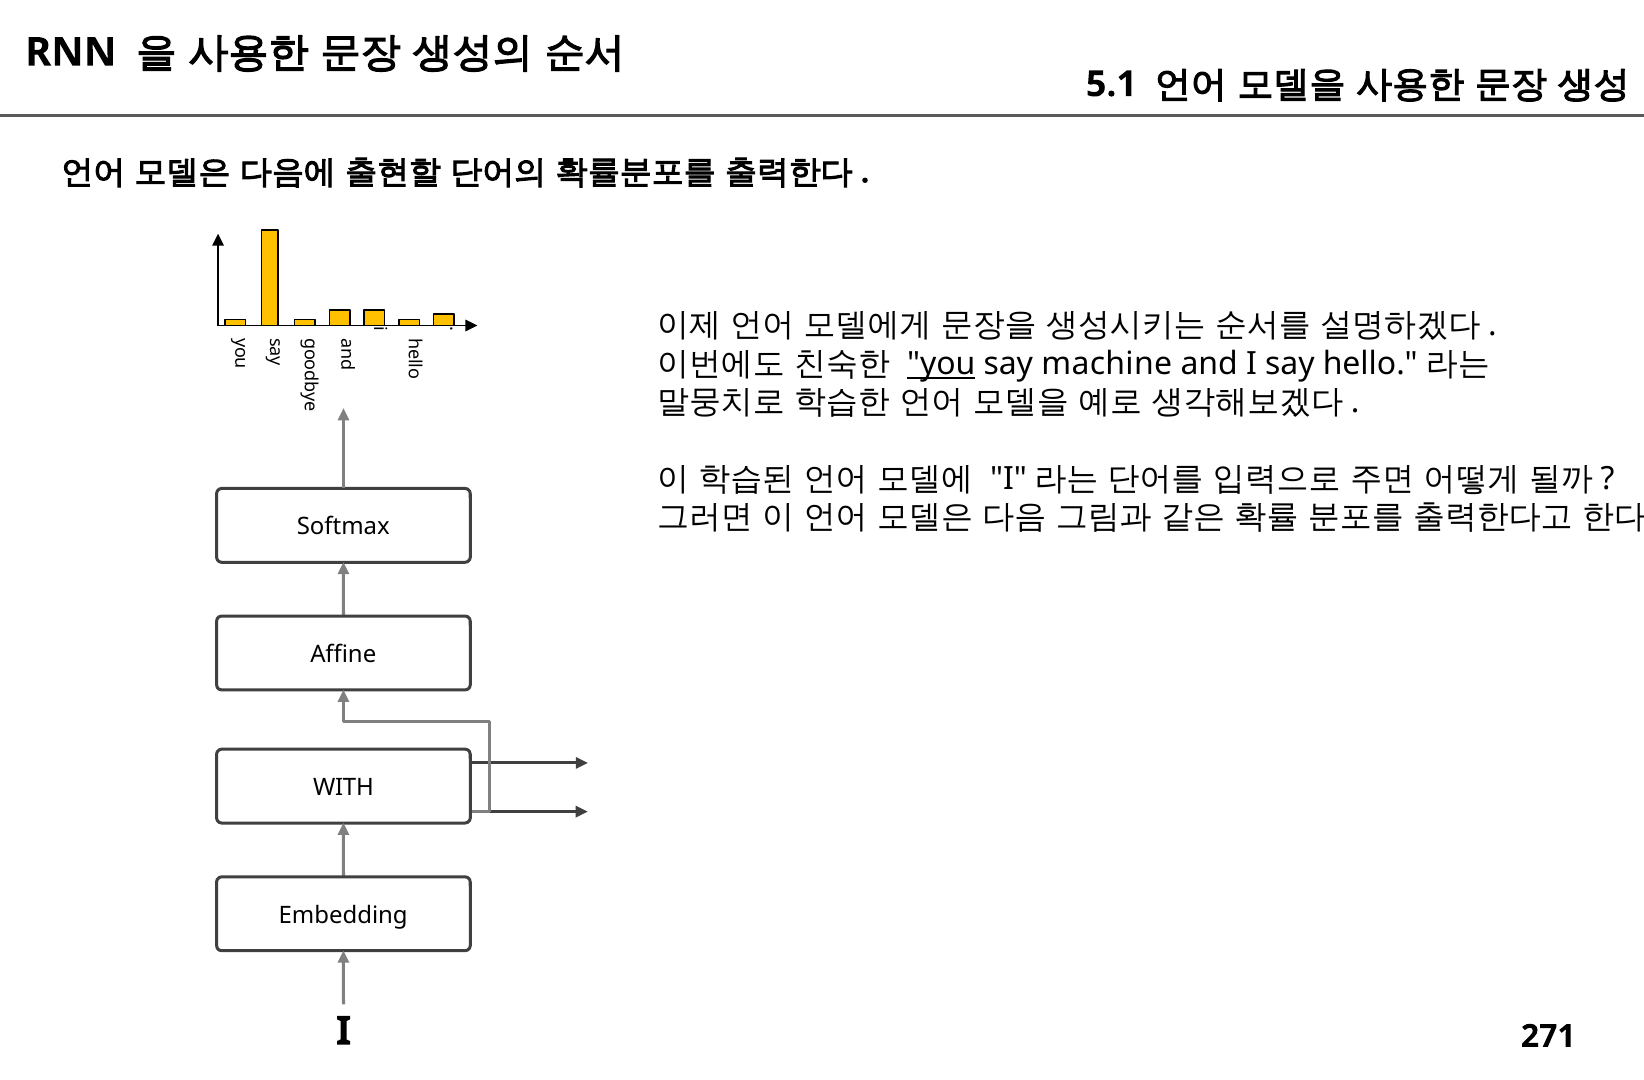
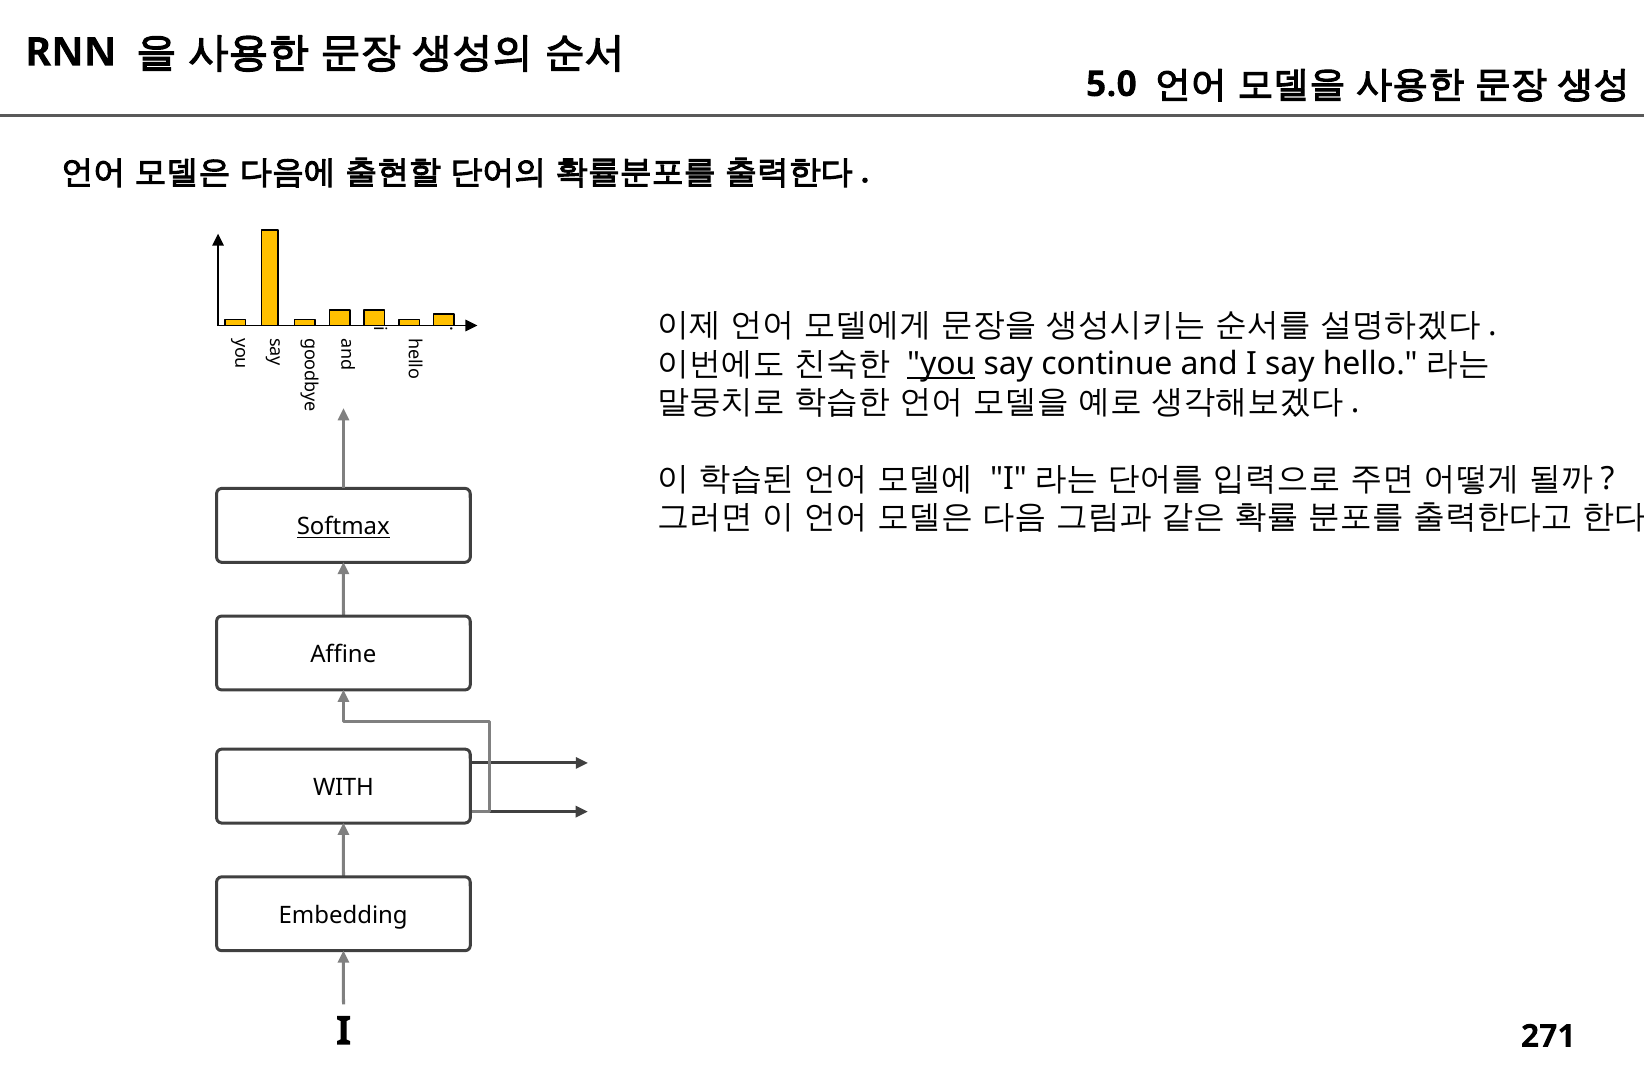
5.1: 5.1 -> 5.0
machine: machine -> continue
Softmax underline: none -> present
